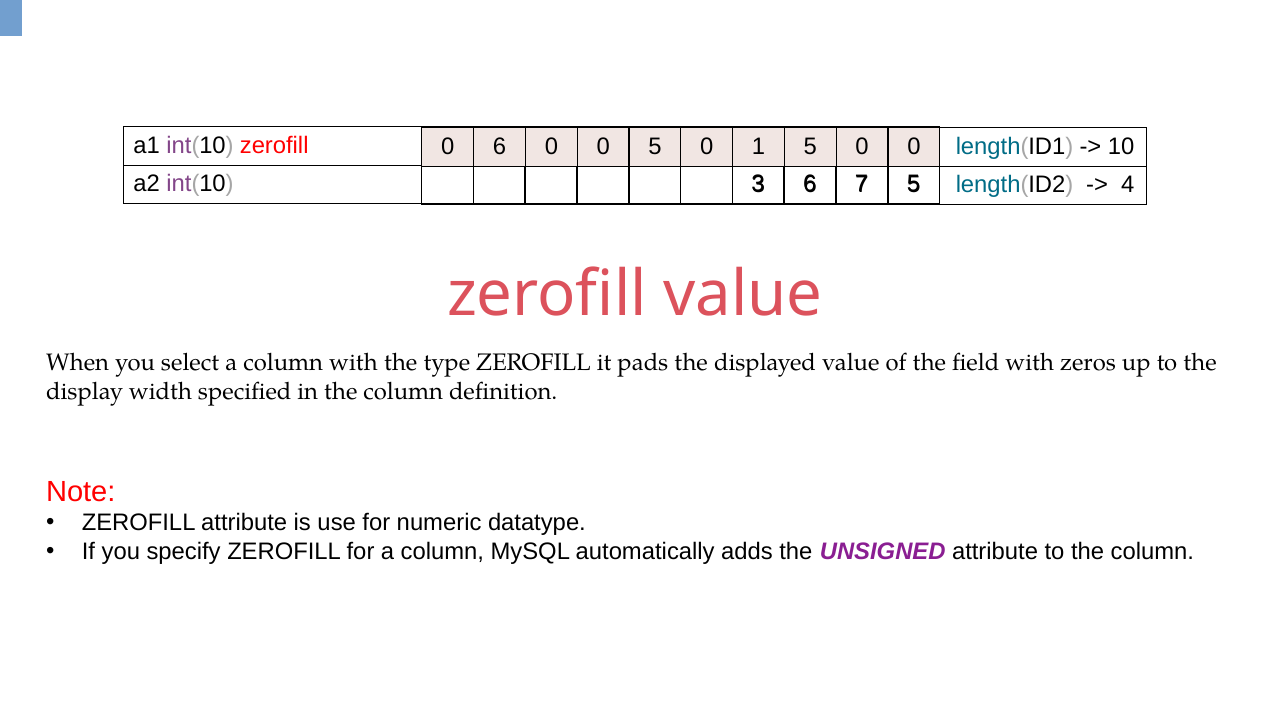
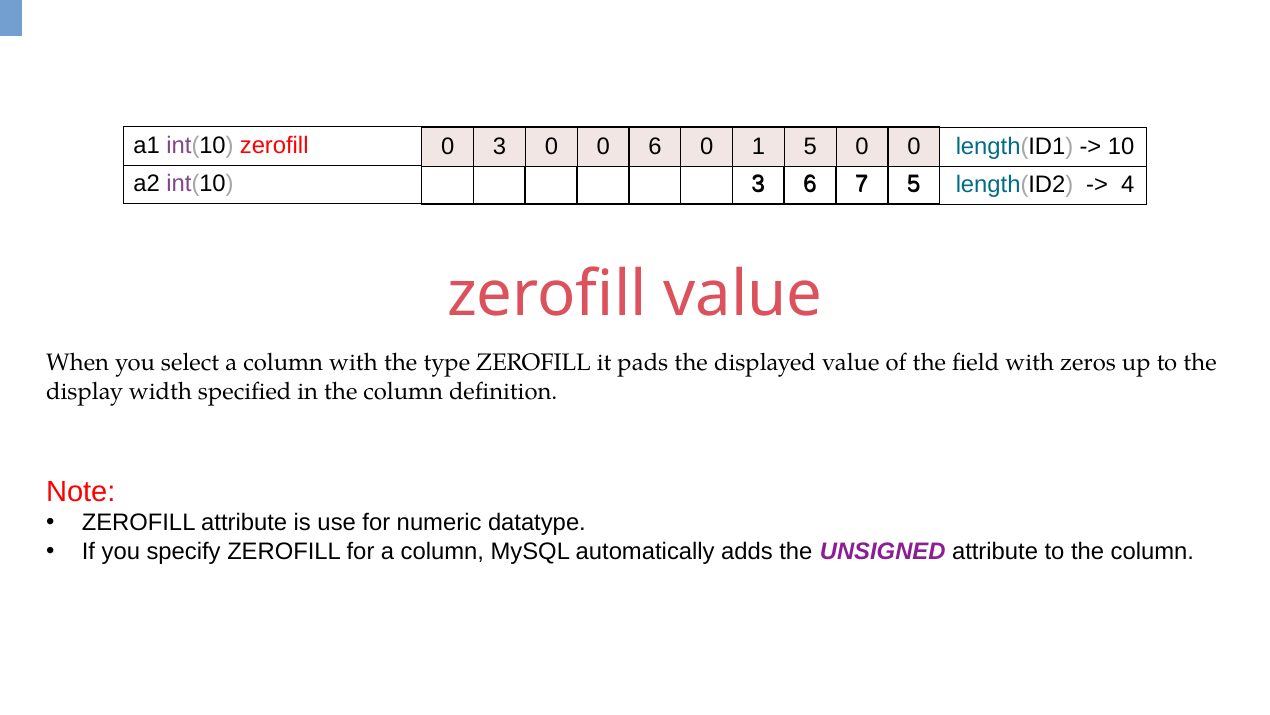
0 6: 6 -> 3
0 5: 5 -> 6
